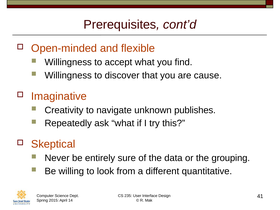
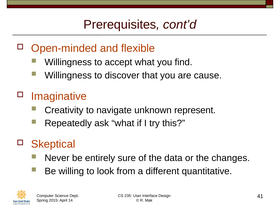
publishes: publishes -> represent
grouping: grouping -> changes
